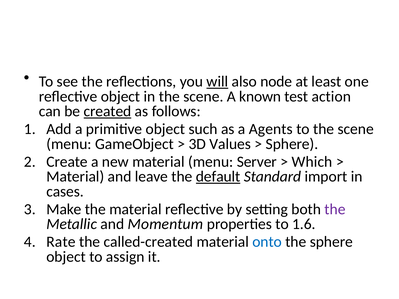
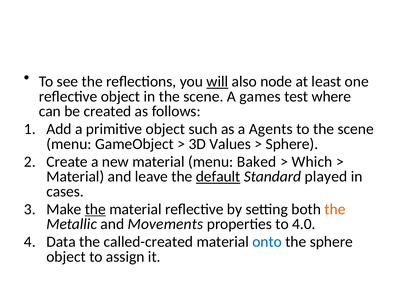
known: known -> games
action: action -> where
created underline: present -> none
Server: Server -> Baked
import: import -> played
the at (95, 209) underline: none -> present
the at (335, 209) colour: purple -> orange
Momentum: Momentum -> Movements
1.6: 1.6 -> 4.0
Rate: Rate -> Data
